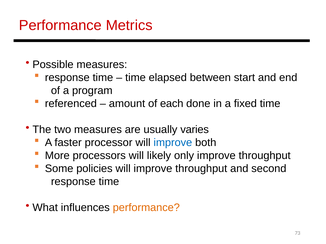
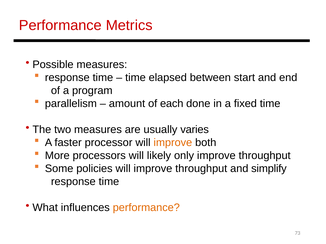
referenced: referenced -> parallelism
improve at (173, 143) colour: blue -> orange
second: second -> simplify
